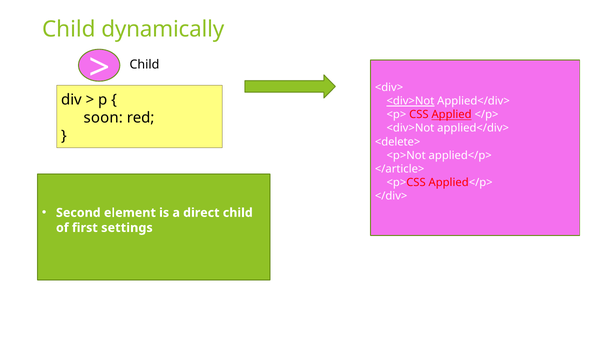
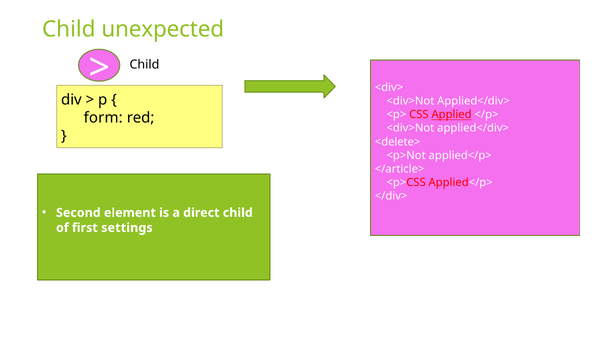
dynamically: dynamically -> unexpected
<div>Not at (410, 101) underline: present -> none
soon: soon -> form
